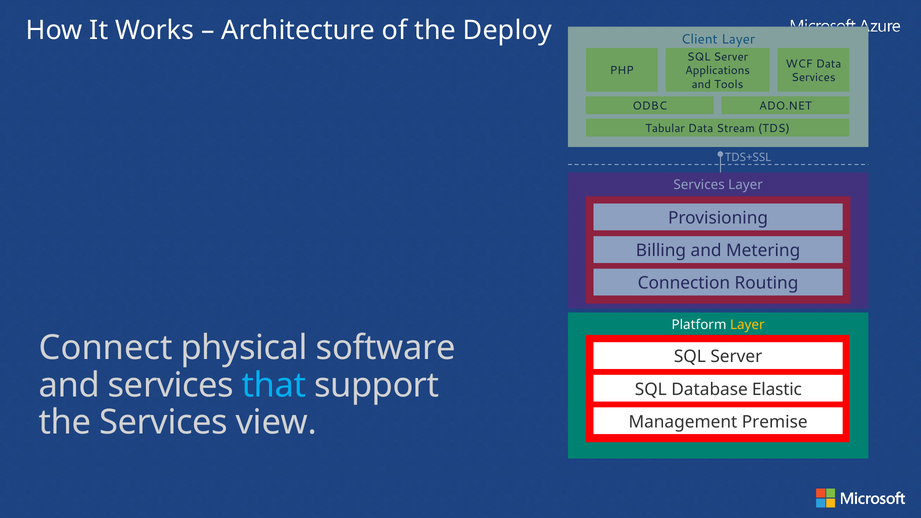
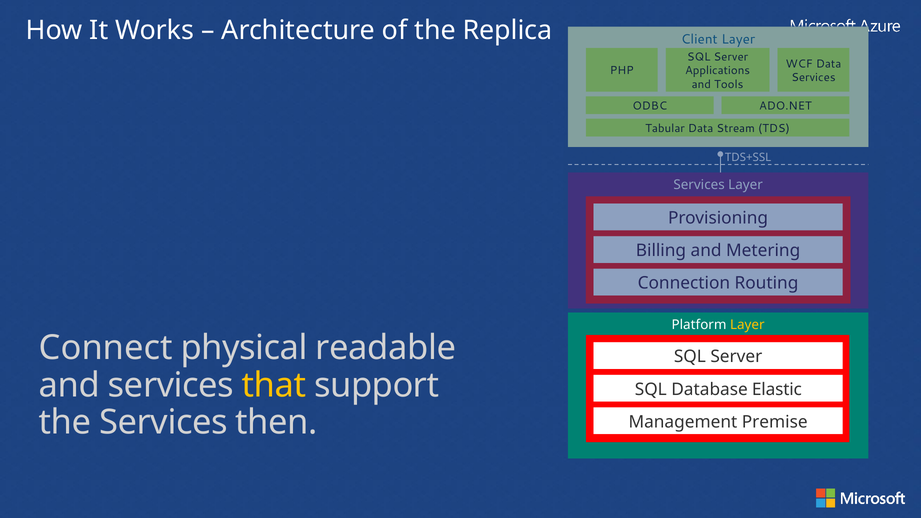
Deploy: Deploy -> Replica
software: software -> readable
that colour: light blue -> yellow
view: view -> then
